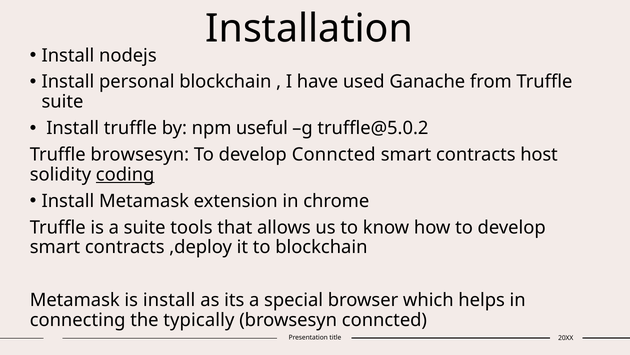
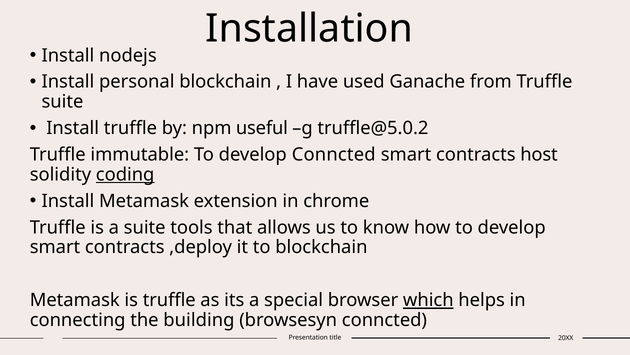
Truffle browsesyn: browsesyn -> immutable
is install: install -> truffle
which underline: none -> present
typically: typically -> building
